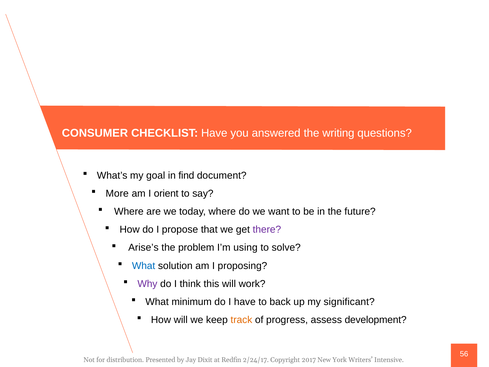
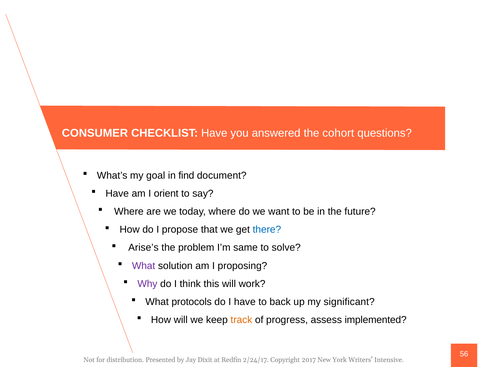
writing: writing -> cohort
More at (117, 193): More -> Have
there colour: purple -> blue
using: using -> same
What at (144, 266) colour: blue -> purple
minimum: minimum -> protocols
development: development -> implemented
